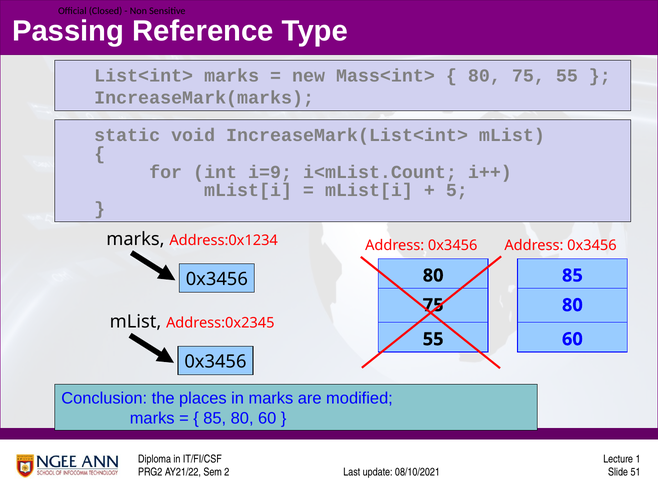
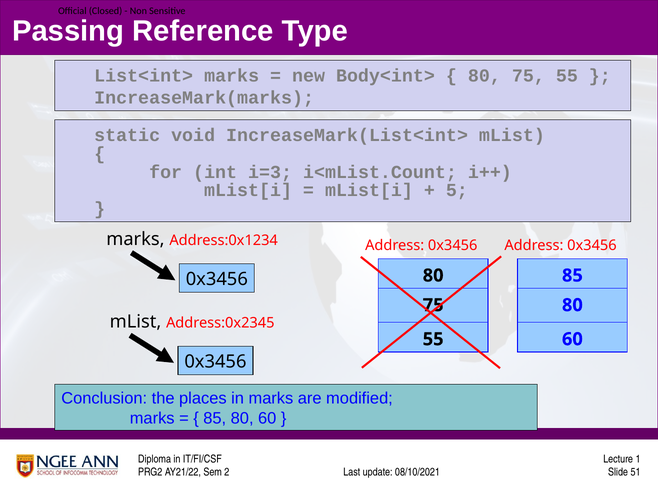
Mass<int>: Mass<int> -> Body<int>
i=9: i=9 -> i=3
